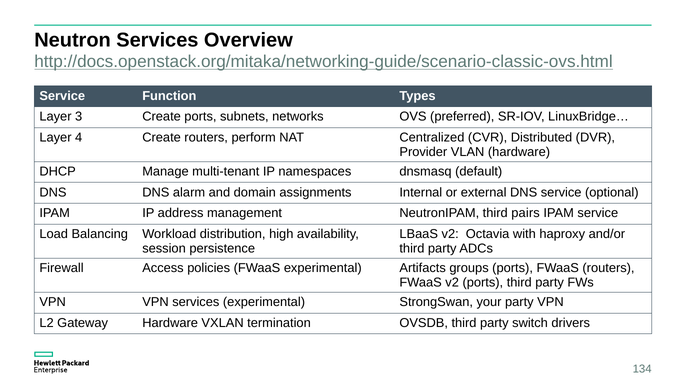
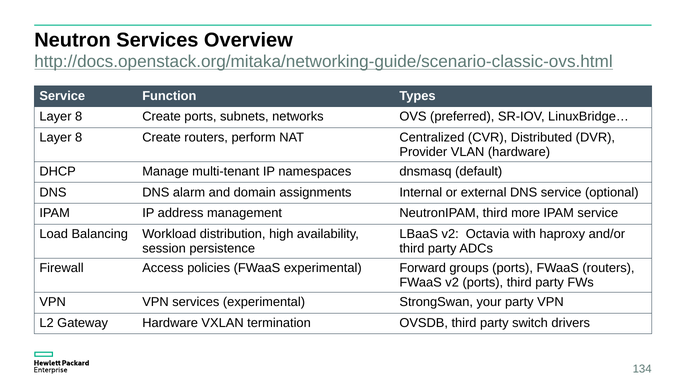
3 at (79, 117): 3 -> 8
4 at (79, 137): 4 -> 8
pairs: pairs -> more
Artifacts: Artifacts -> Forward
